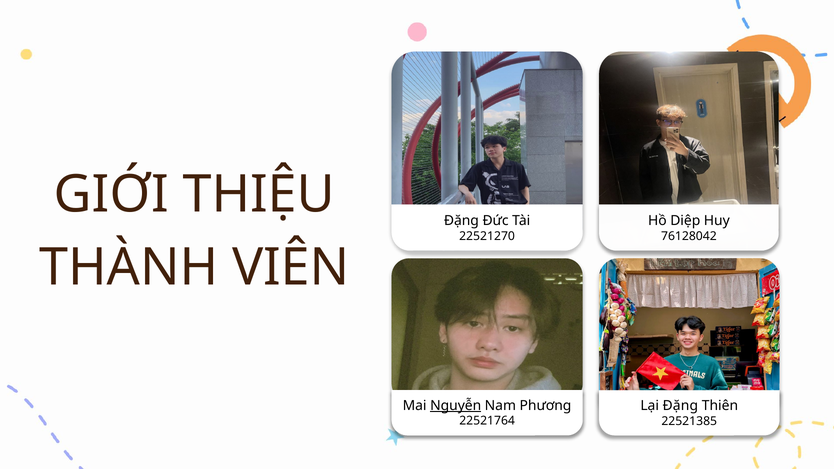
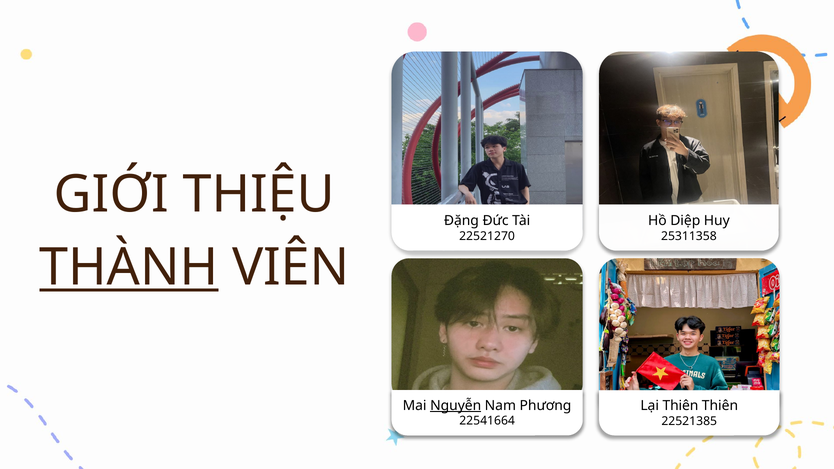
76128042: 76128042 -> 25311358
THÀNH underline: none -> present
Lại Đặng: Đặng -> Thiên
22521764: 22521764 -> 22541664
